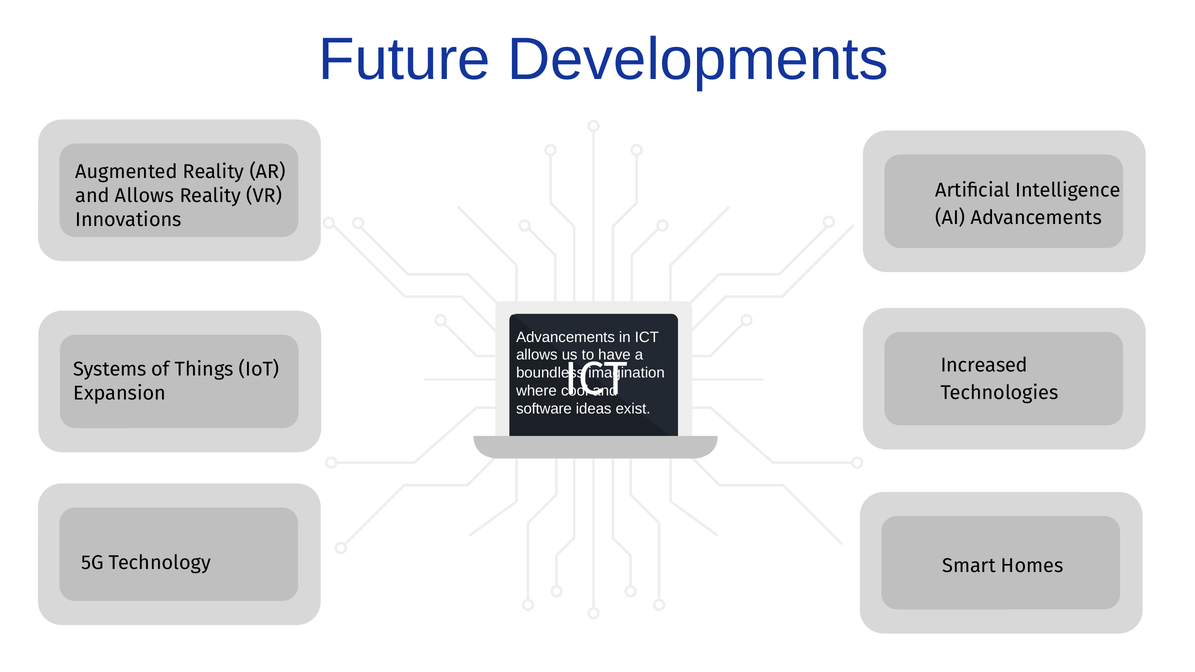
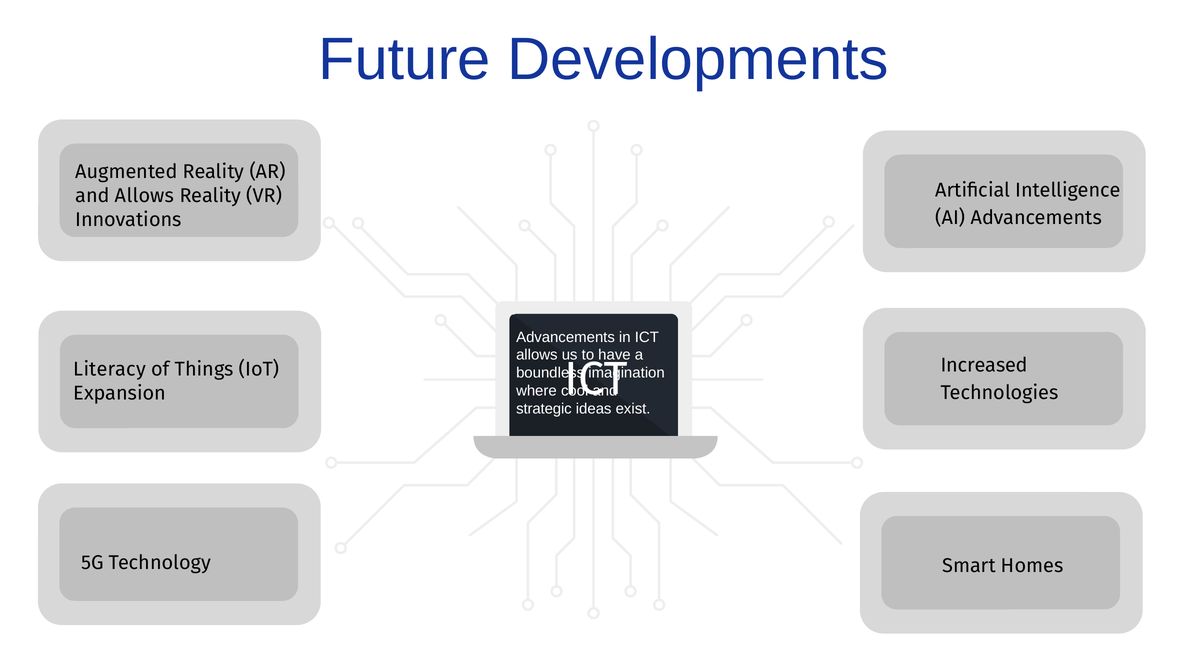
Systems: Systems -> Literacy
software: software -> strategic
